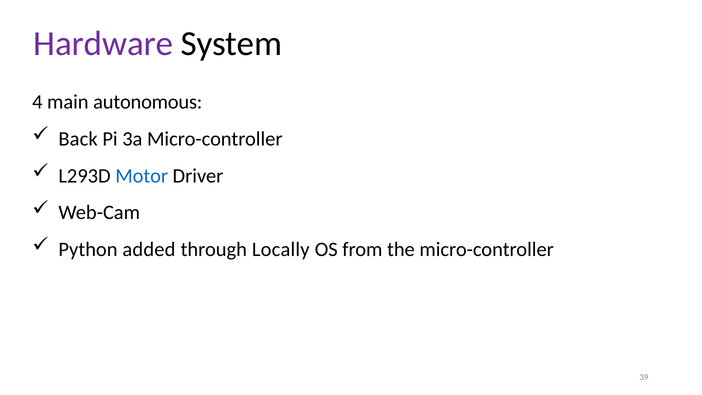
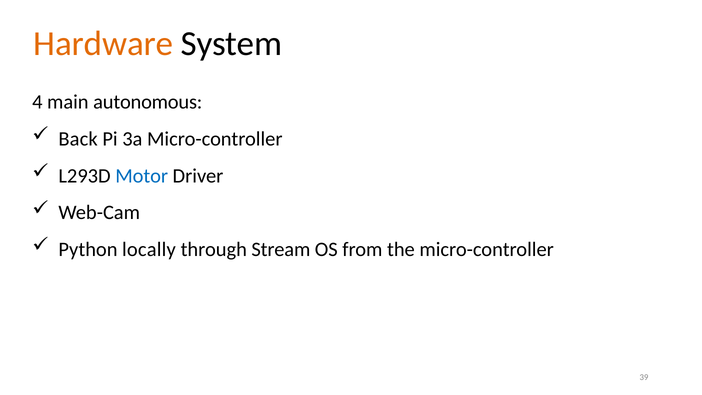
Hardware colour: purple -> orange
added: added -> locally
Locally: Locally -> Stream
